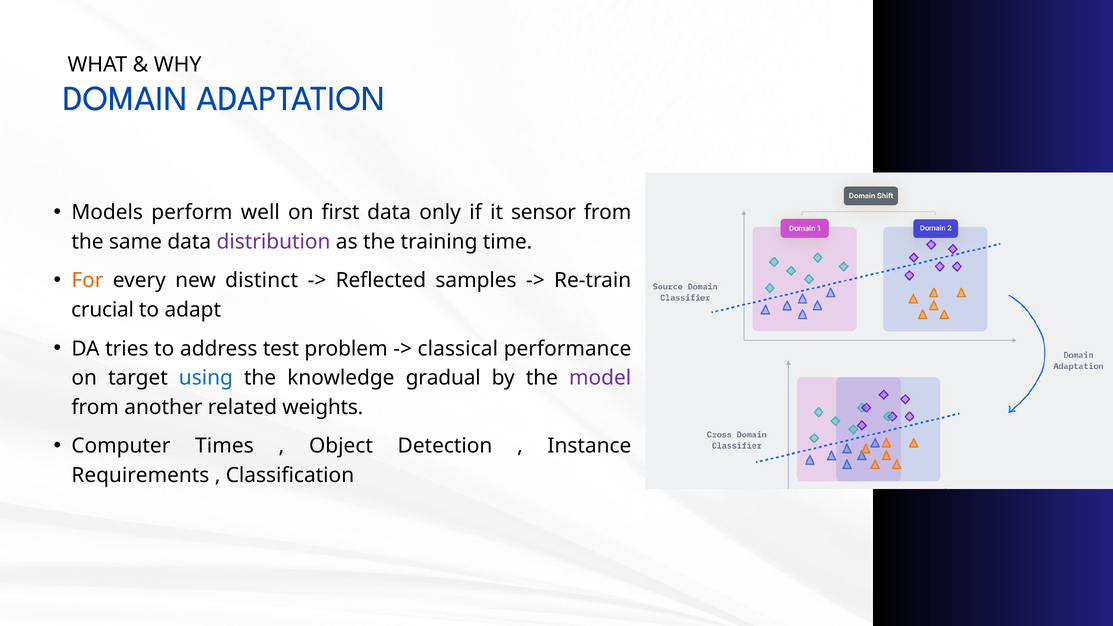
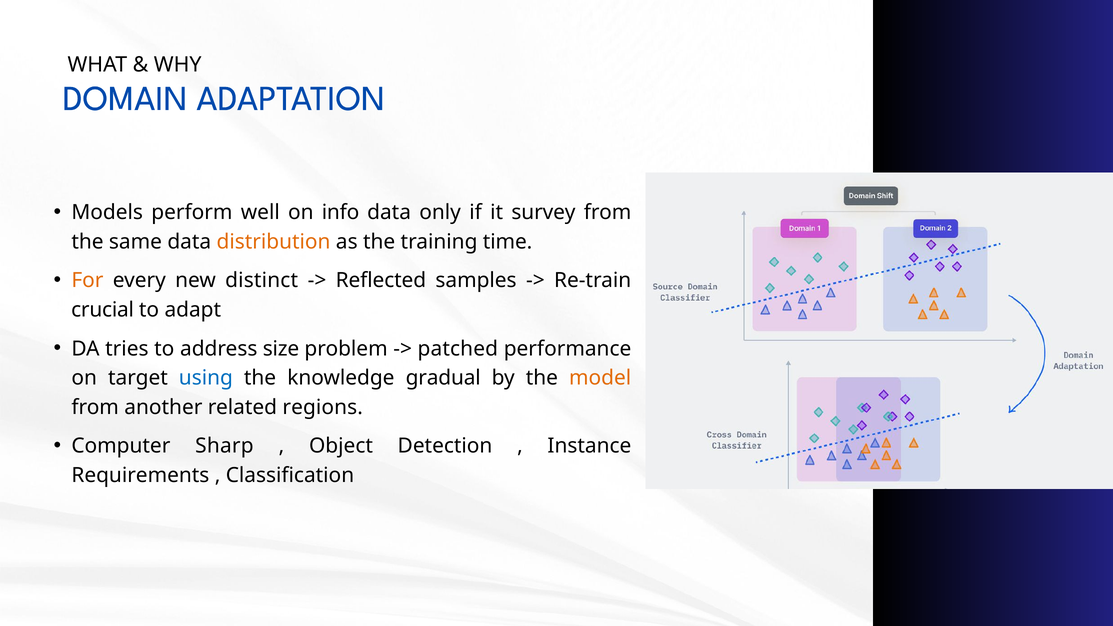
first: first -> info
sensor: sensor -> survey
distribution colour: purple -> orange
test: test -> size
classical: classical -> patched
model colour: purple -> orange
weights: weights -> regions
Times: Times -> Sharp
